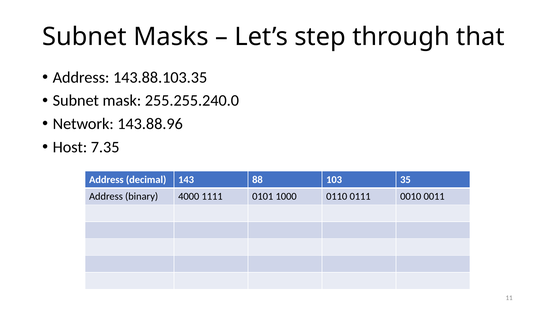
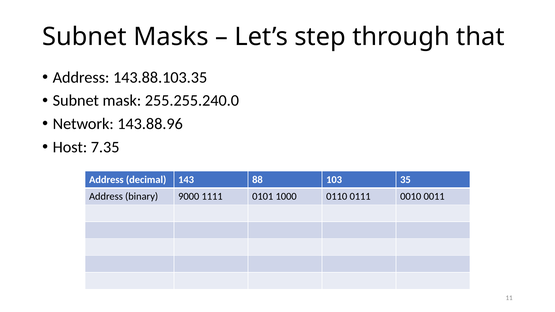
4000: 4000 -> 9000
